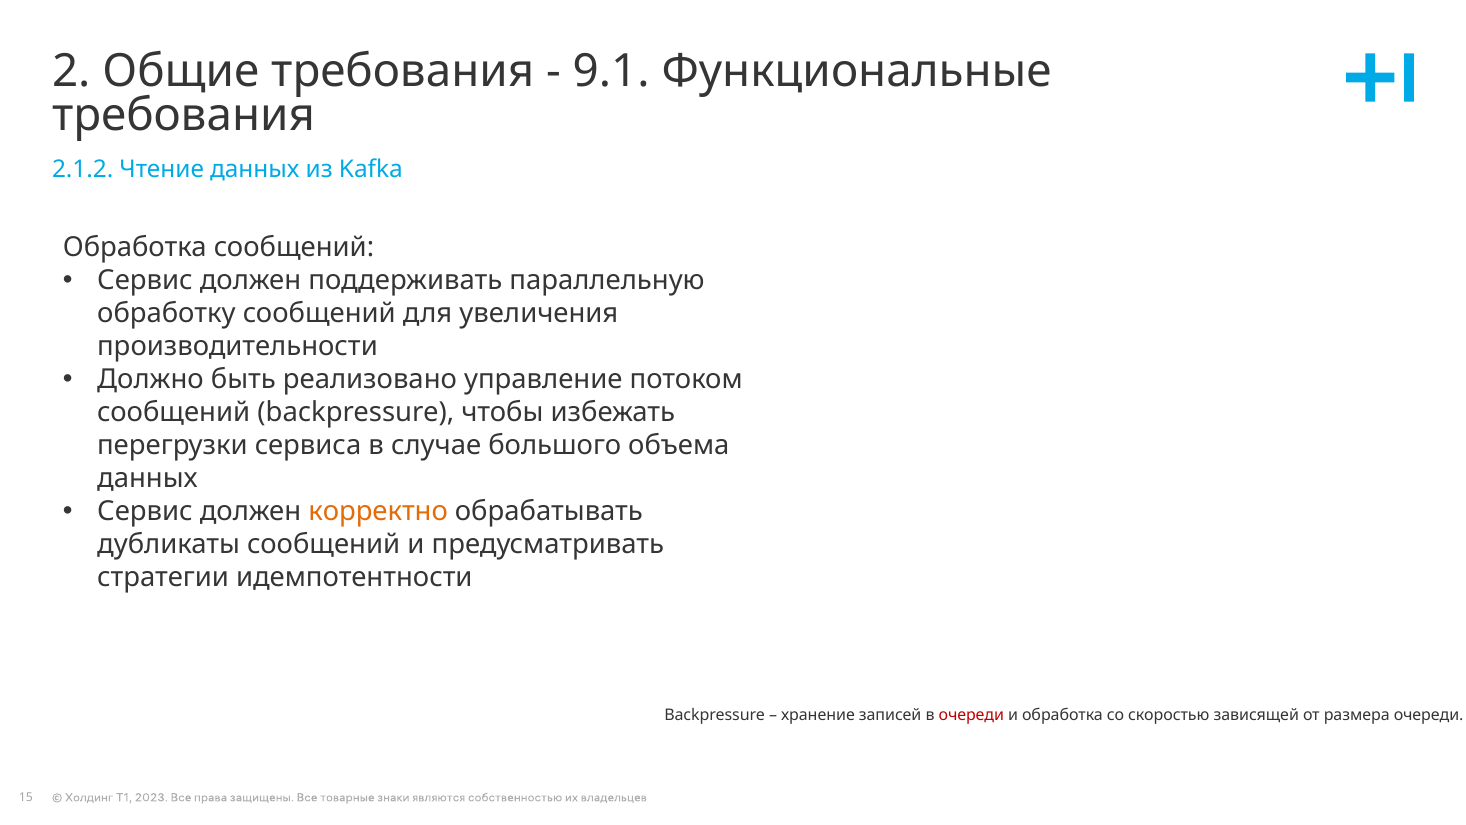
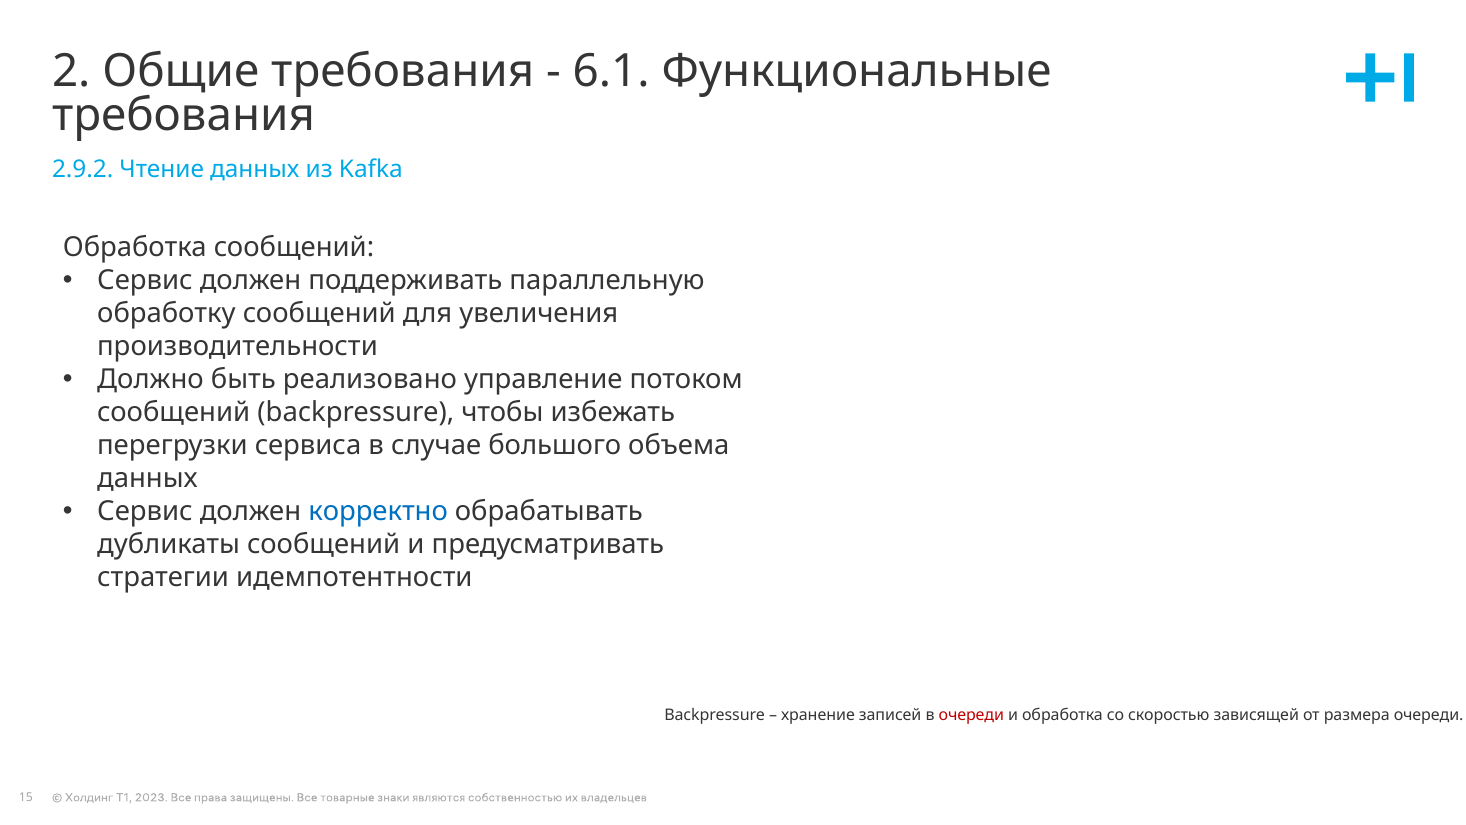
9.1: 9.1 -> 6.1
2.1.2: 2.1.2 -> 2.9.2
корректно colour: orange -> blue
